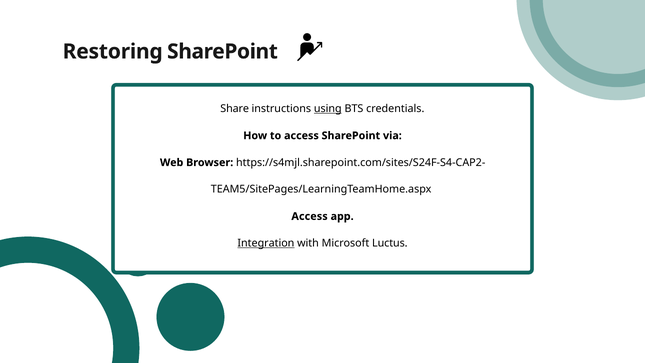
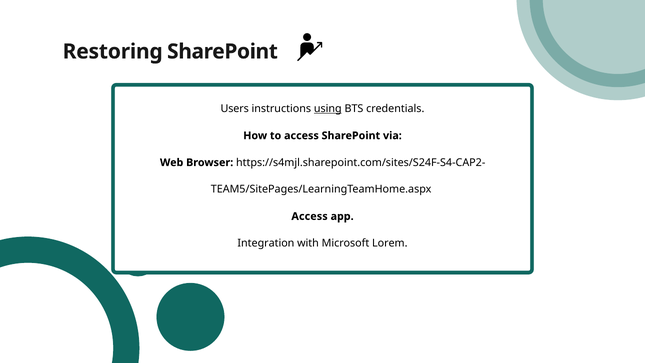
Share: Share -> Users
Integration underline: present -> none
Microsoft Luctus: Luctus -> Lorem
